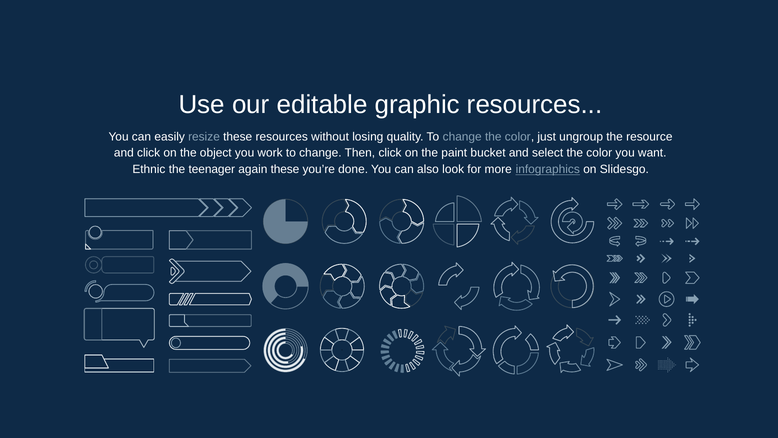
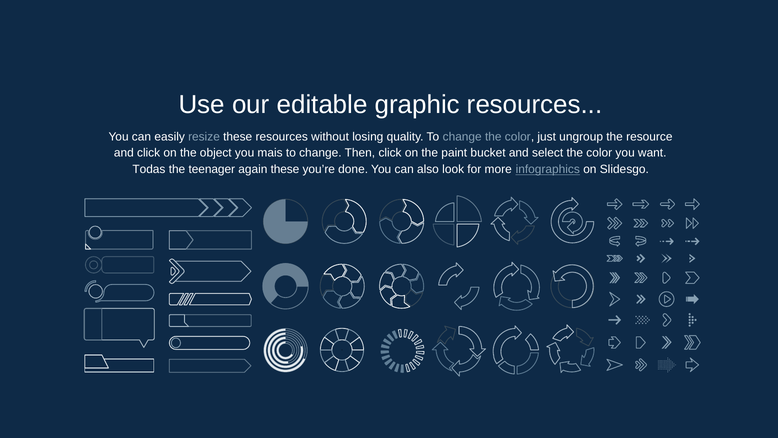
work: work -> mais
Ethnic: Ethnic -> Todas
